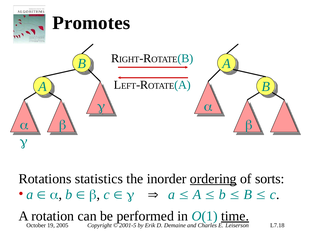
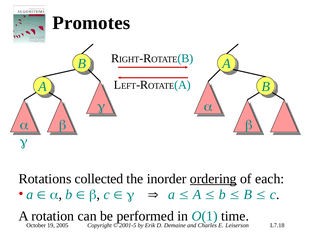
statistics: statistics -> collected
sorts: sorts -> each
time underline: present -> none
